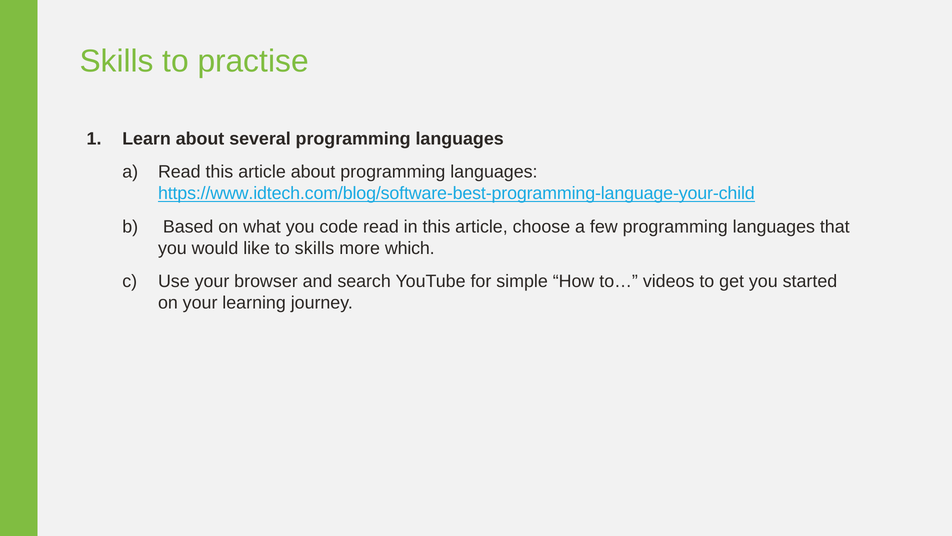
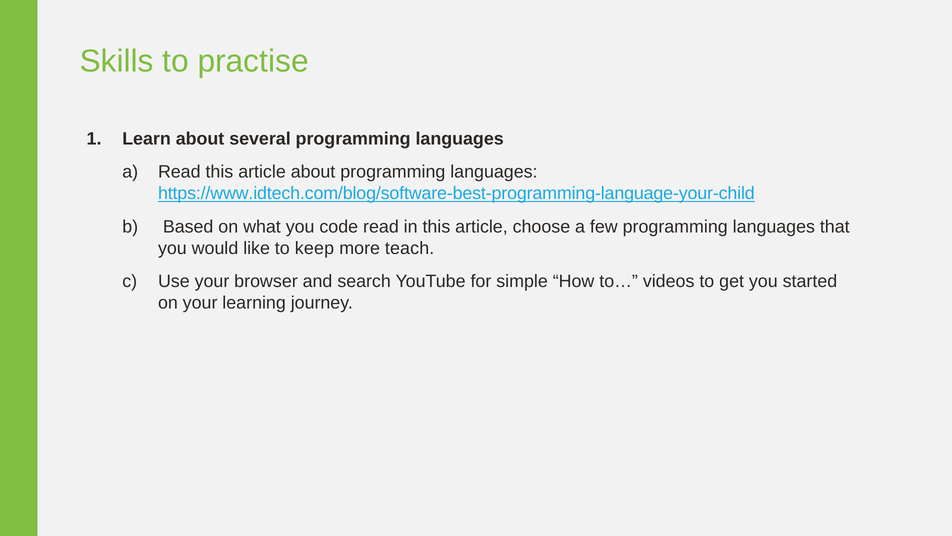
to skills: skills -> keep
which: which -> teach
